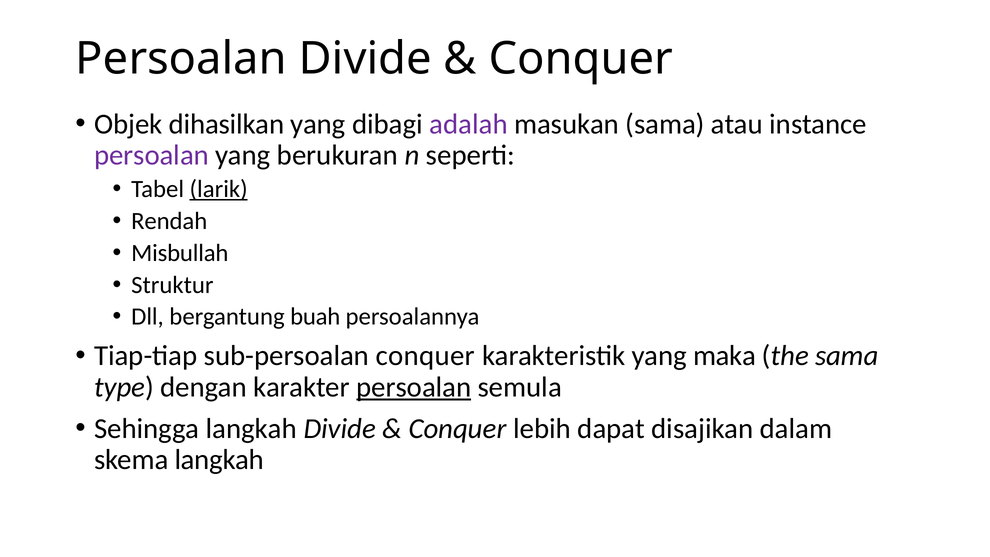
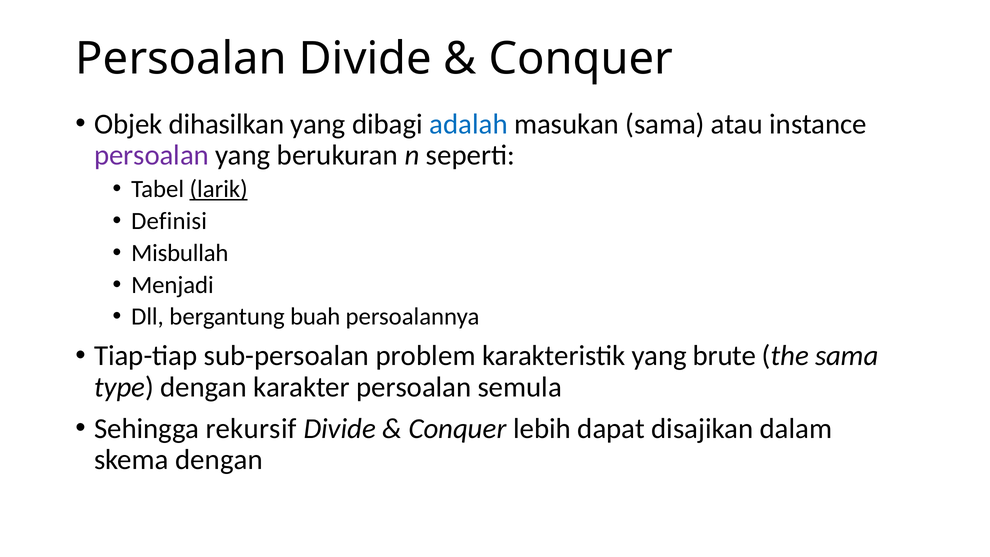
adalah colour: purple -> blue
Rendah: Rendah -> Definisi
Struktur: Struktur -> Menjadi
sub-persoalan conquer: conquer -> problem
maka: maka -> brute
persoalan at (414, 387) underline: present -> none
Sehingga langkah: langkah -> rekursif
skema langkah: langkah -> dengan
